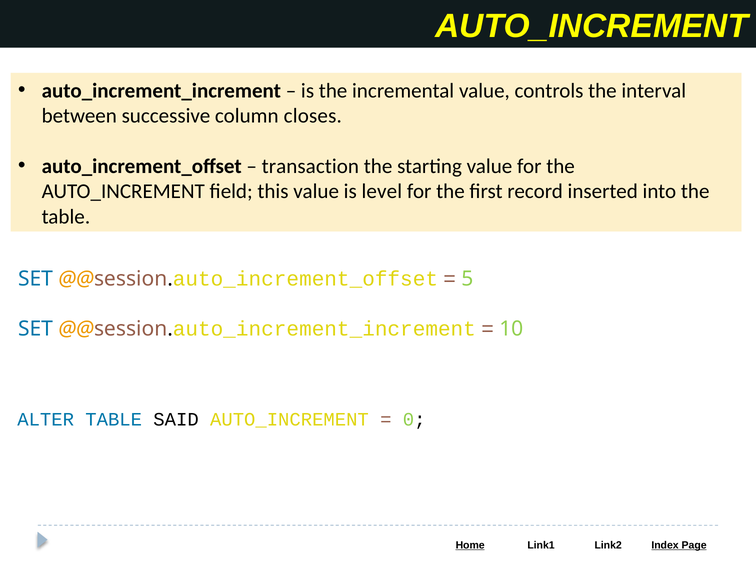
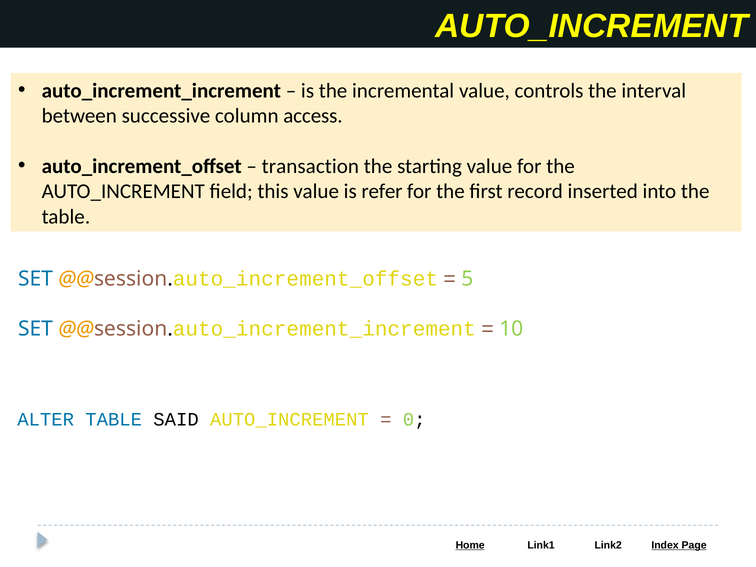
closes: closes -> access
level: level -> refer
